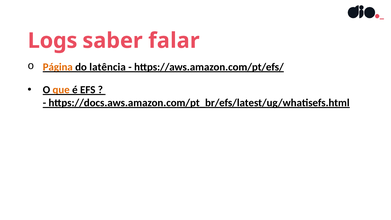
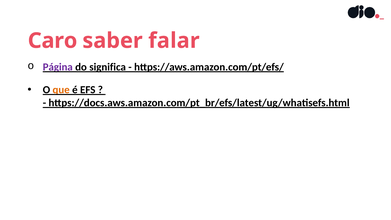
Logs: Logs -> Caro
Página colour: orange -> purple
latência: latência -> significa
